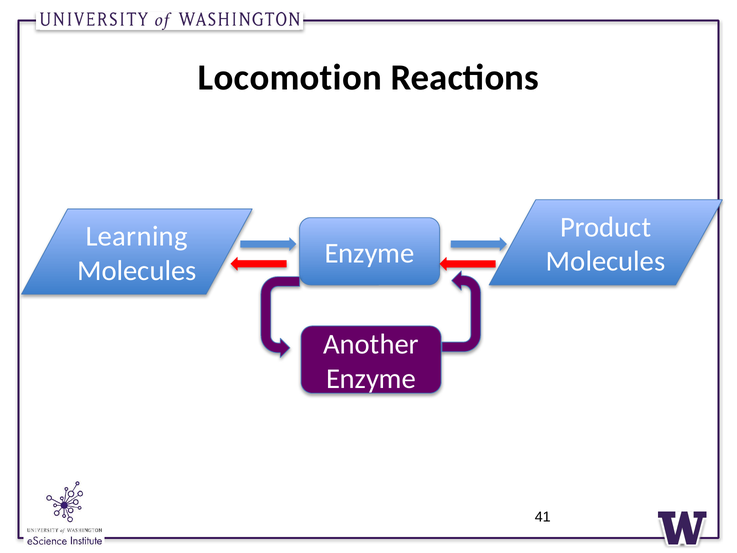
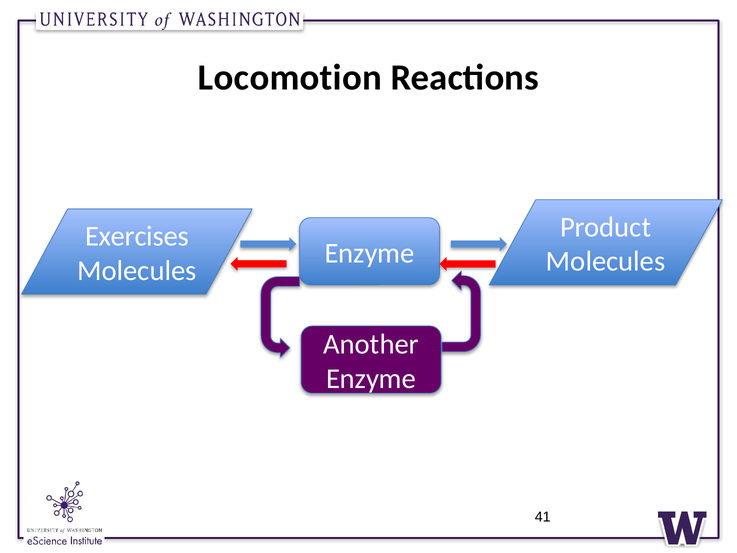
Learning: Learning -> Exercises
